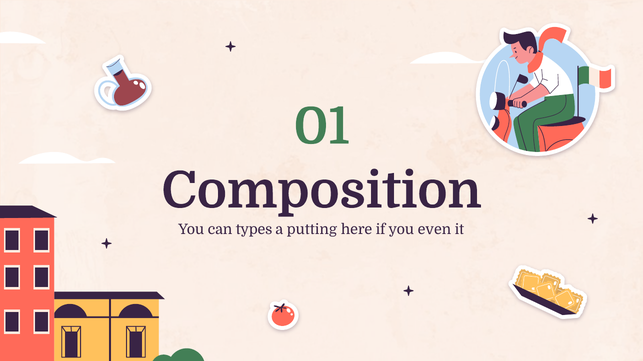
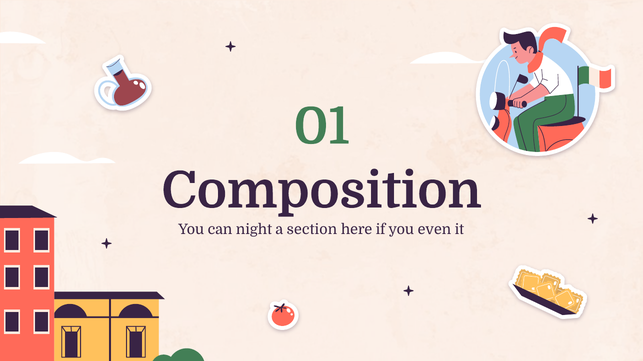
types: types -> night
putting: putting -> section
